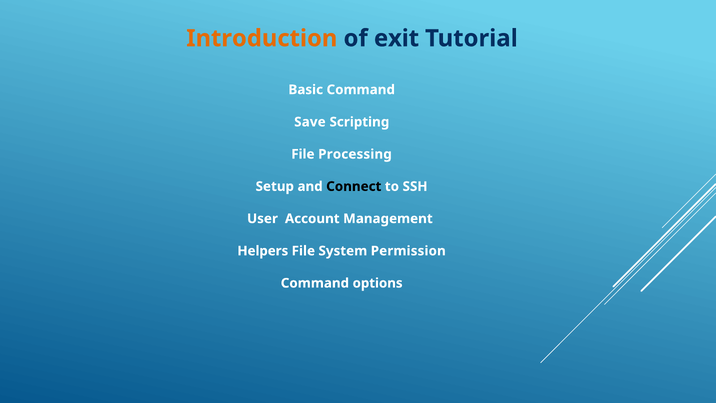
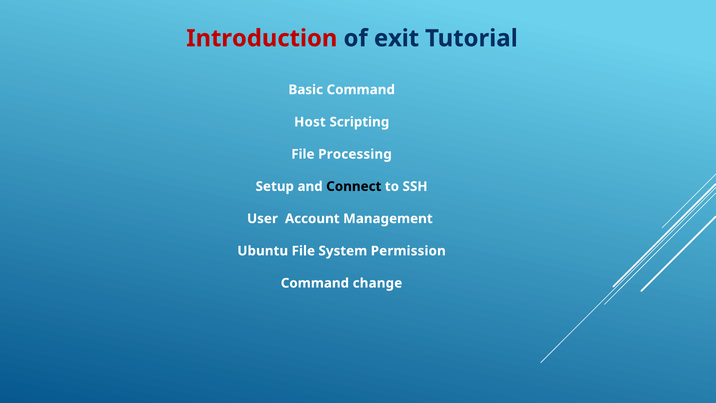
Introduction colour: orange -> red
Save: Save -> Host
Helpers: Helpers -> Ubuntu
options: options -> change
